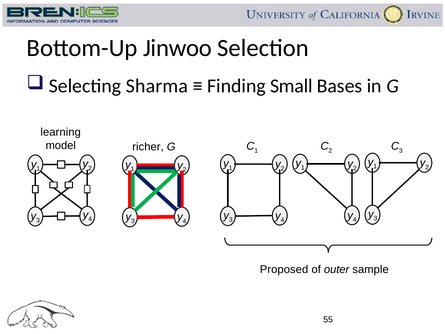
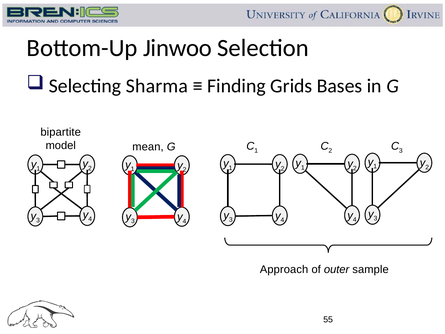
Small: Small -> Grids
learning: learning -> bipartite
richer: richer -> mean
Proposed: Proposed -> Approach
